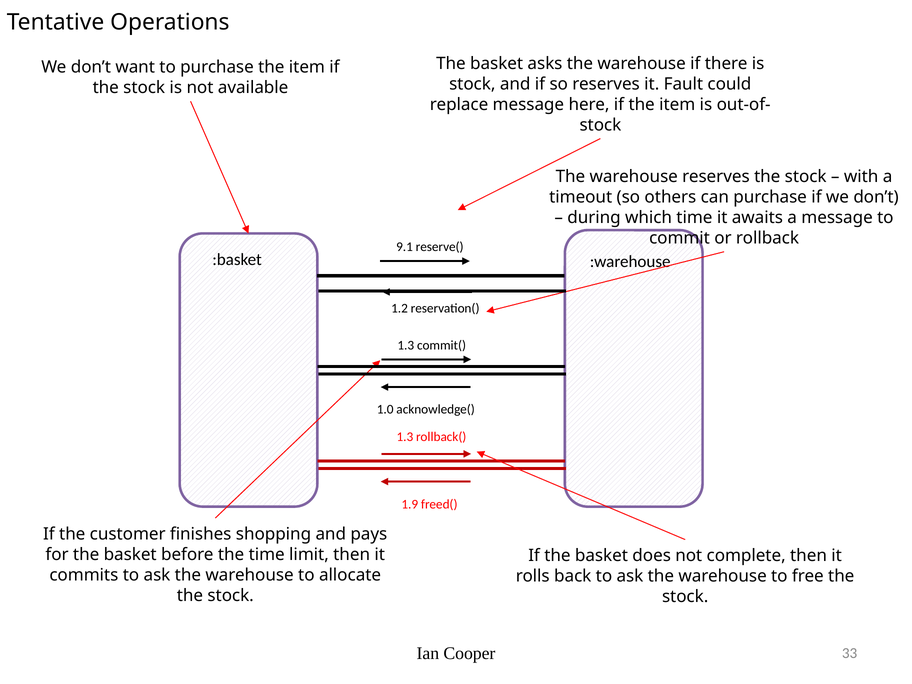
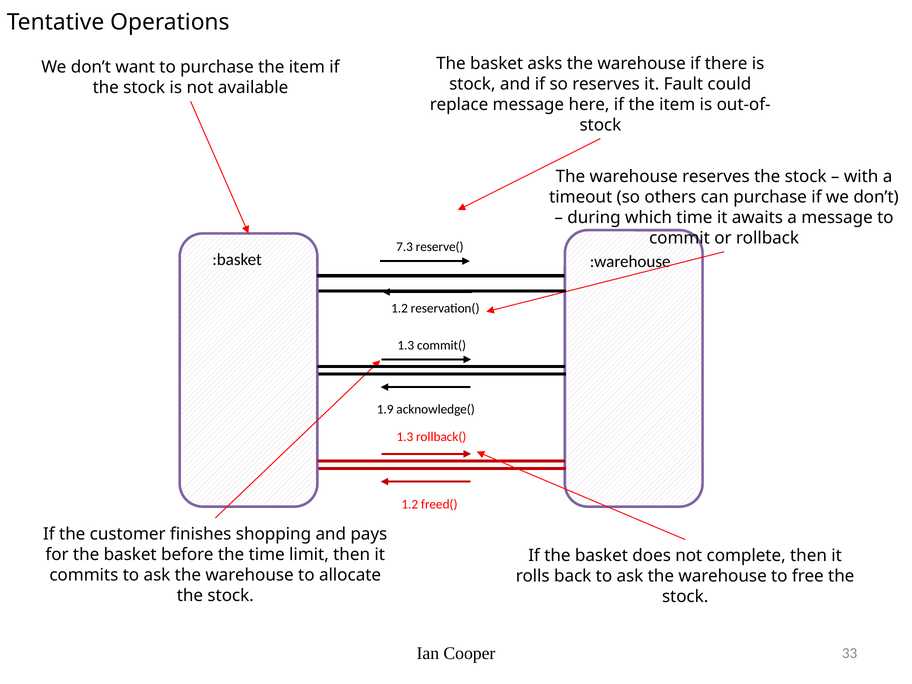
9.1: 9.1 -> 7.3
1.0: 1.0 -> 1.9
1.9 at (410, 505): 1.9 -> 1.2
